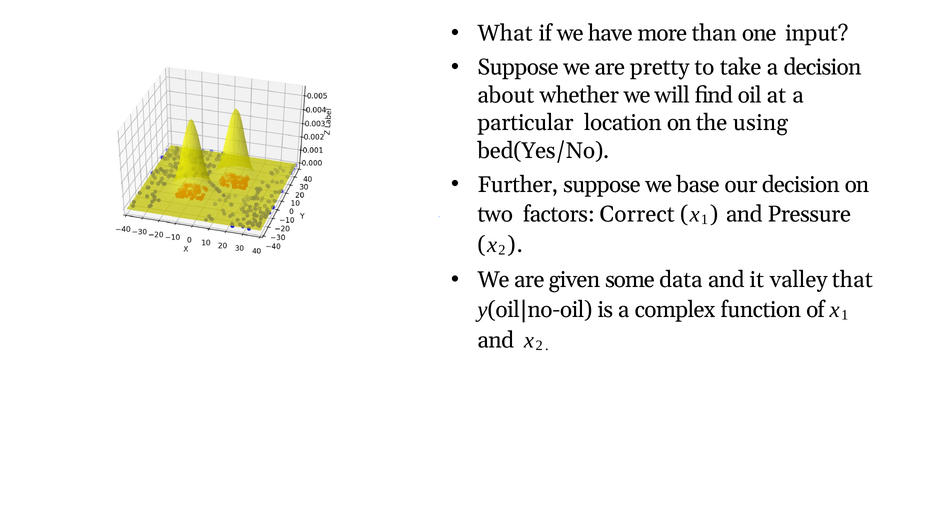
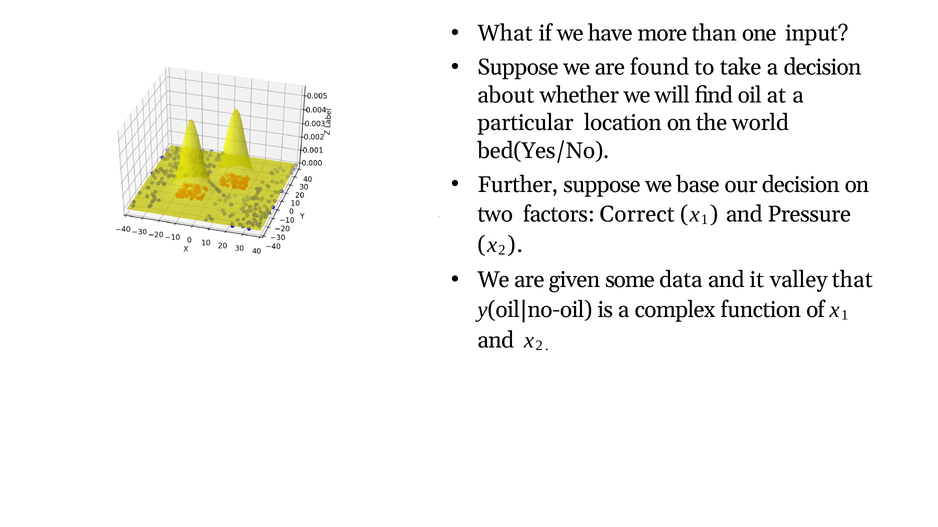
pretty: pretty -> found
using: using -> world
